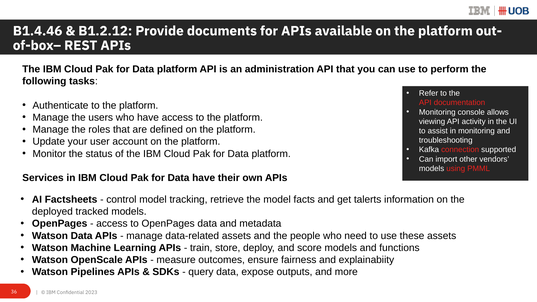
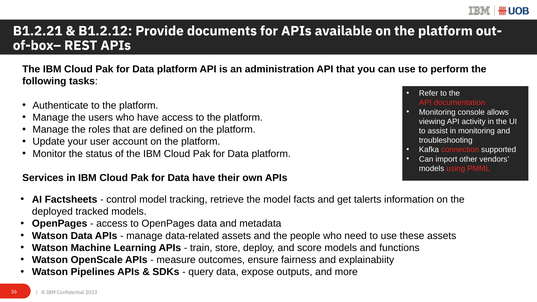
B1.4.46: B1.4.46 -> B1.2.21
